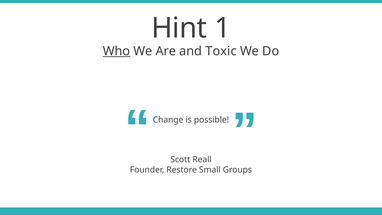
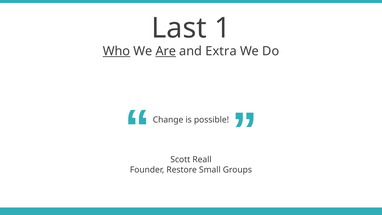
Hint: Hint -> Last
Are underline: none -> present
Toxic: Toxic -> Extra
